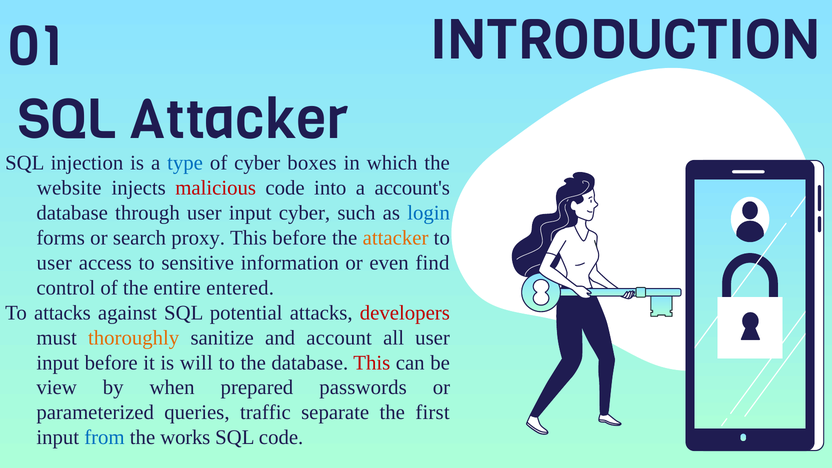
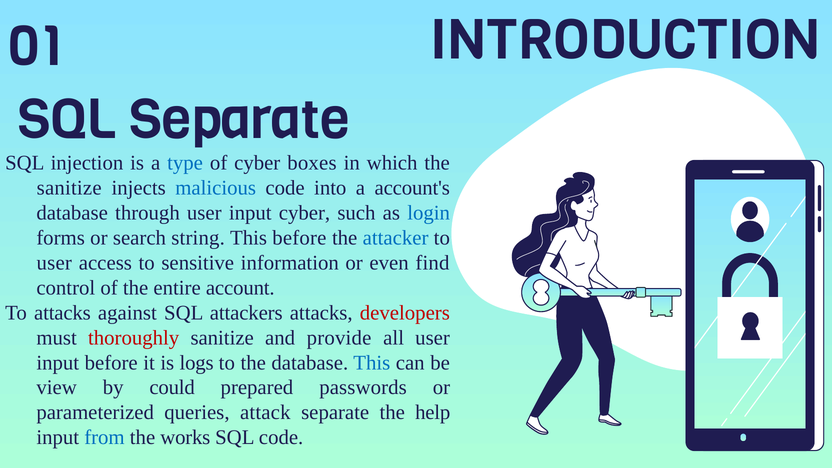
SQL Attacker: Attacker -> Separate
website at (69, 188): website -> sanitize
malicious colour: red -> blue
proxy: proxy -> string
attacker at (396, 238) colour: orange -> blue
entered: entered -> account
potential: potential -> attackers
thoroughly colour: orange -> red
account: account -> provide
will: will -> logs
This at (372, 363) colour: red -> blue
when: when -> could
traffic: traffic -> attack
first: first -> help
